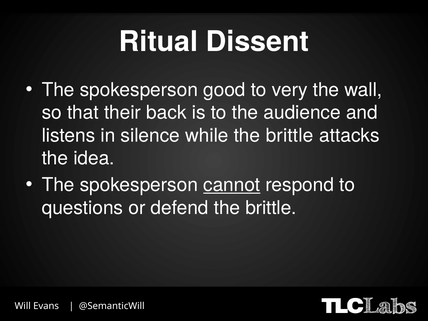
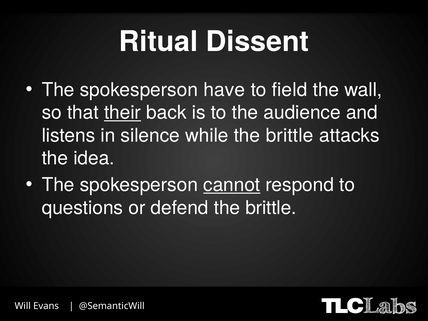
good: good -> have
very: very -> field
their underline: none -> present
